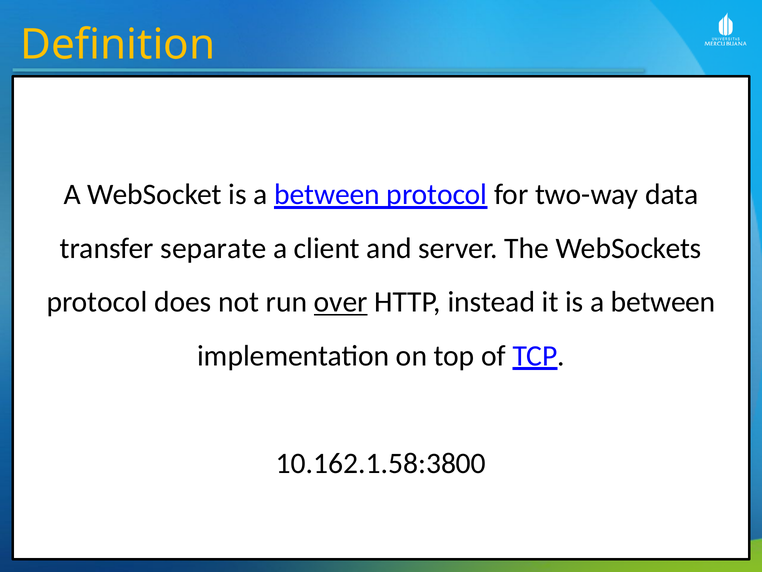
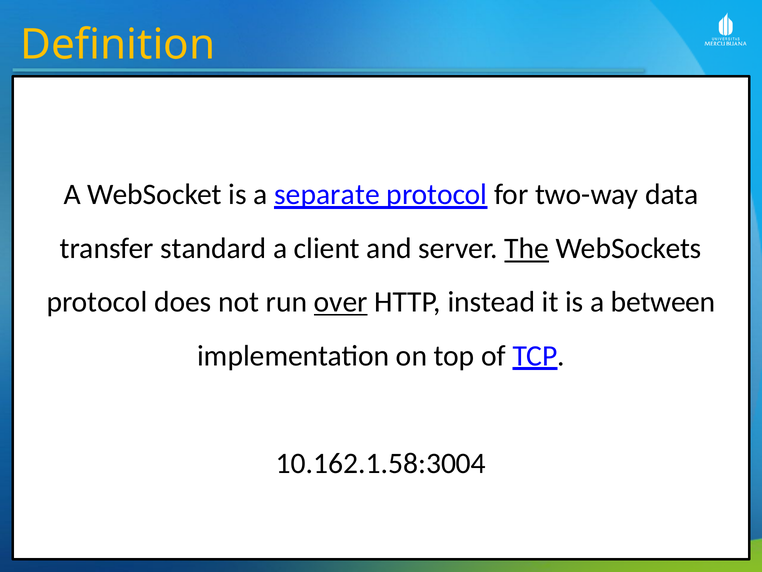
WebSocket is a between: between -> separate
separate: separate -> standard
The underline: none -> present
10.162.1.58:3800: 10.162.1.58:3800 -> 10.162.1.58:3004
